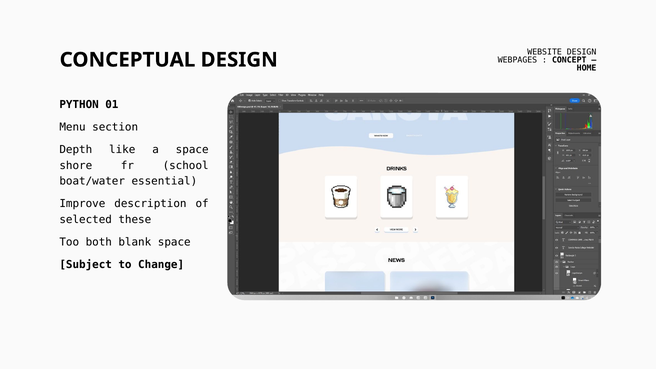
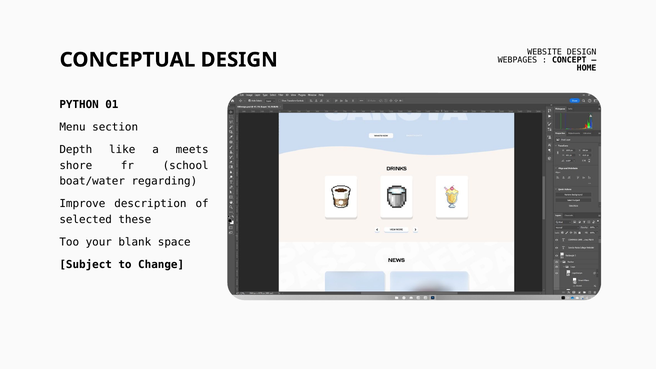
a space: space -> meets
essential: essential -> regarding
both: both -> your
